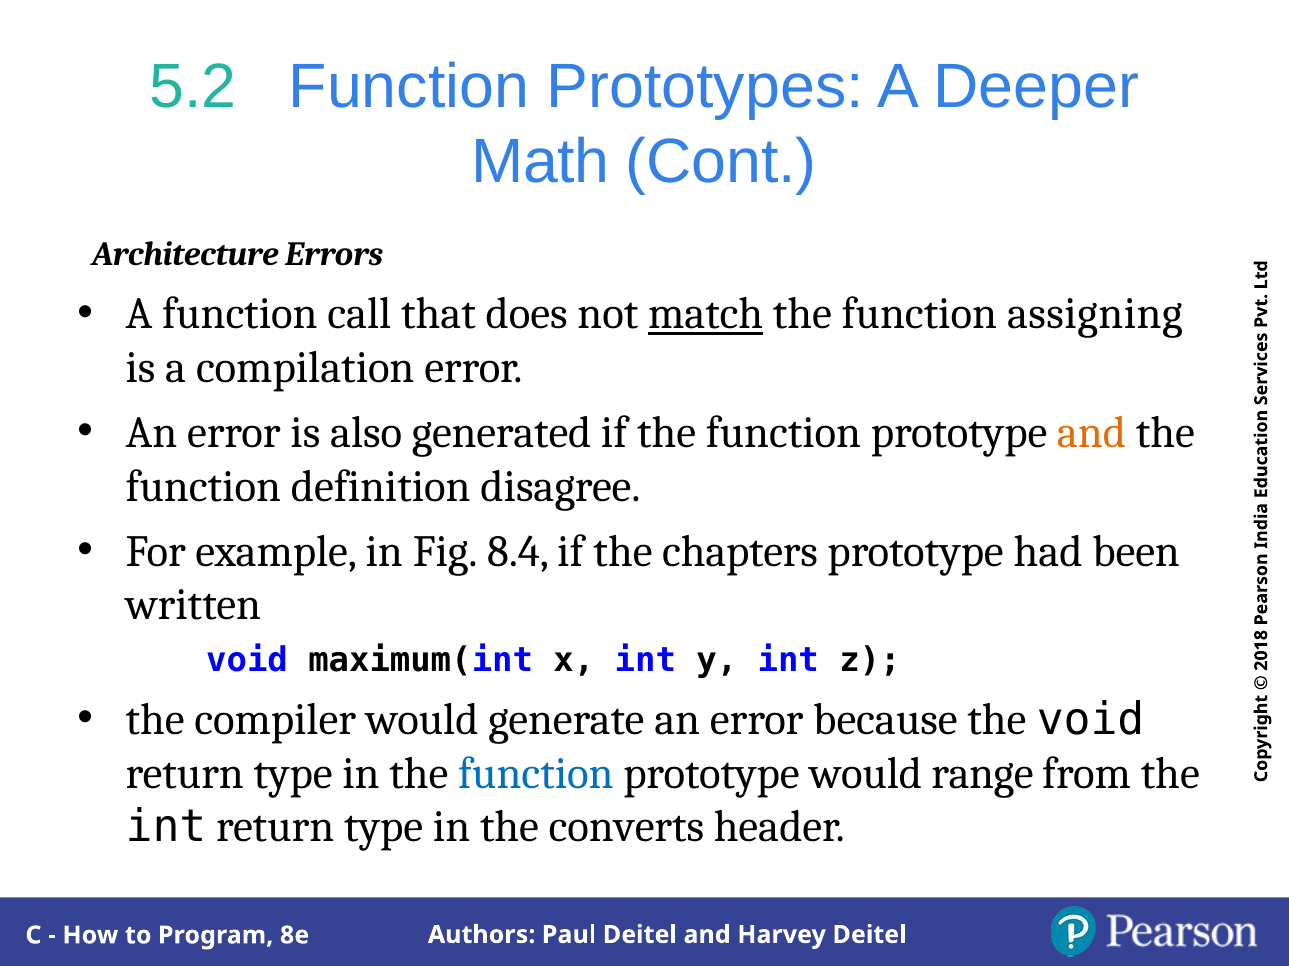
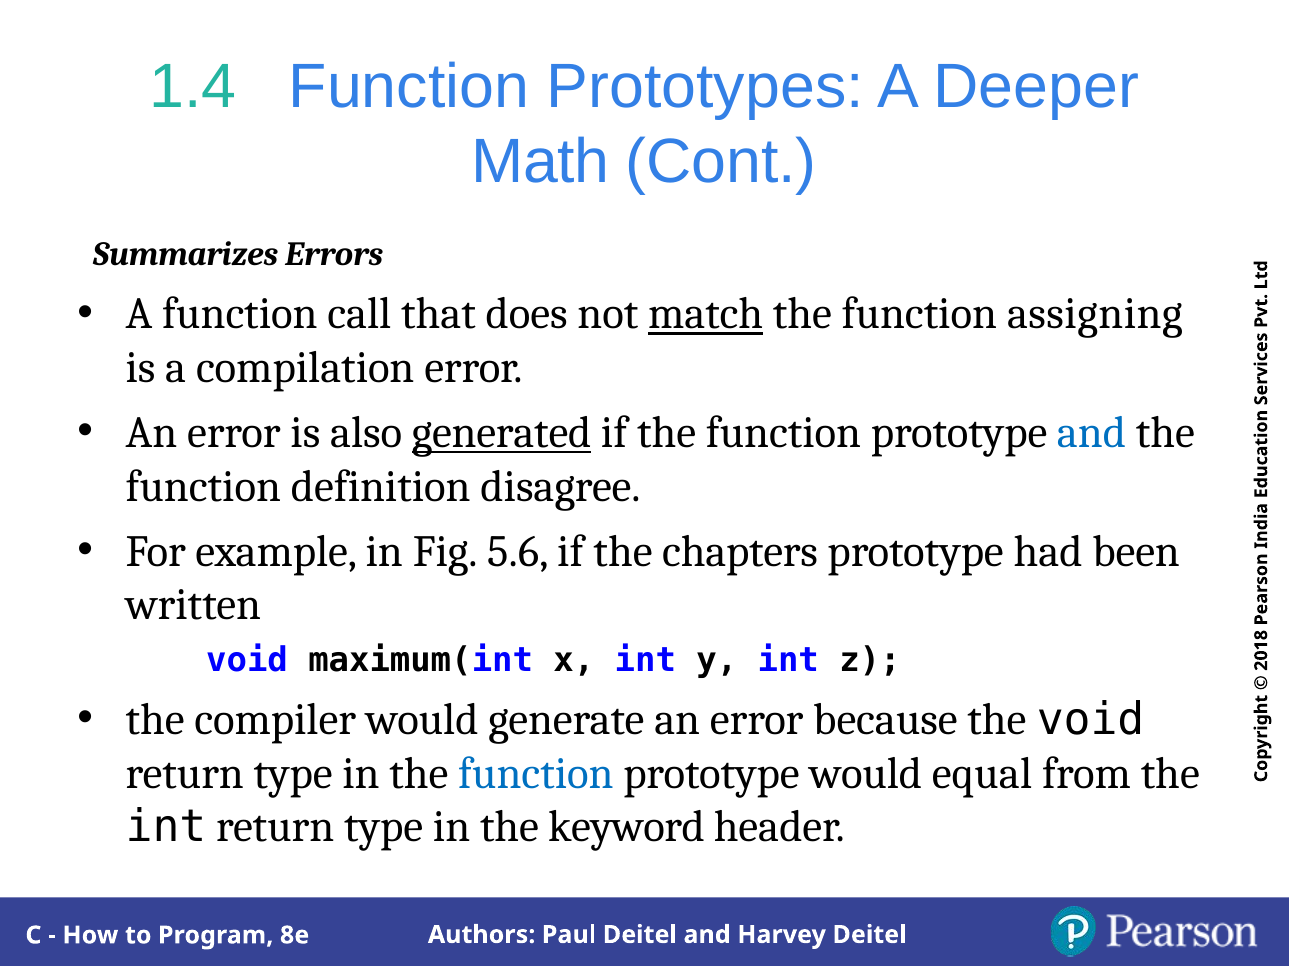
5.2: 5.2 -> 1.4
Architecture: Architecture -> Summarizes
generated underline: none -> present
and at (1092, 433) colour: orange -> blue
8.4: 8.4 -> 5.6
range: range -> equal
converts: converts -> keyword
